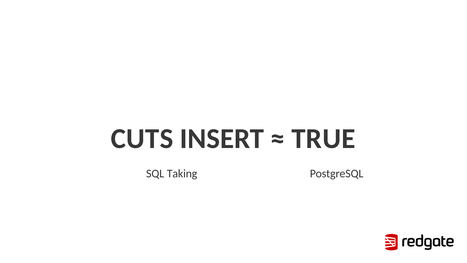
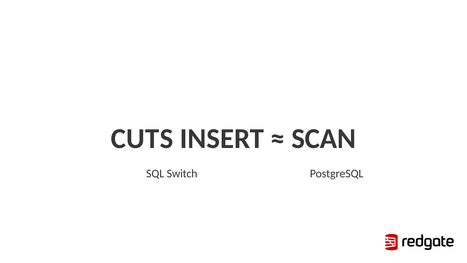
TRUE: TRUE -> SCAN
Taking: Taking -> Switch
